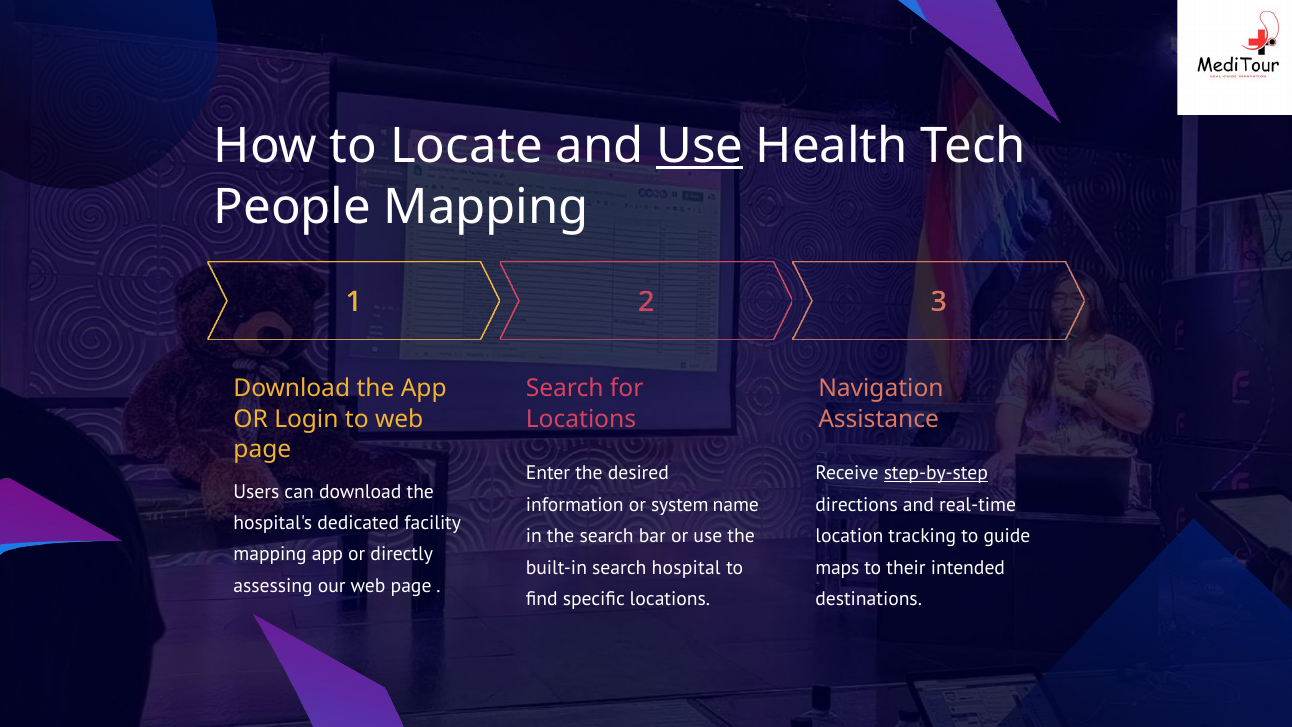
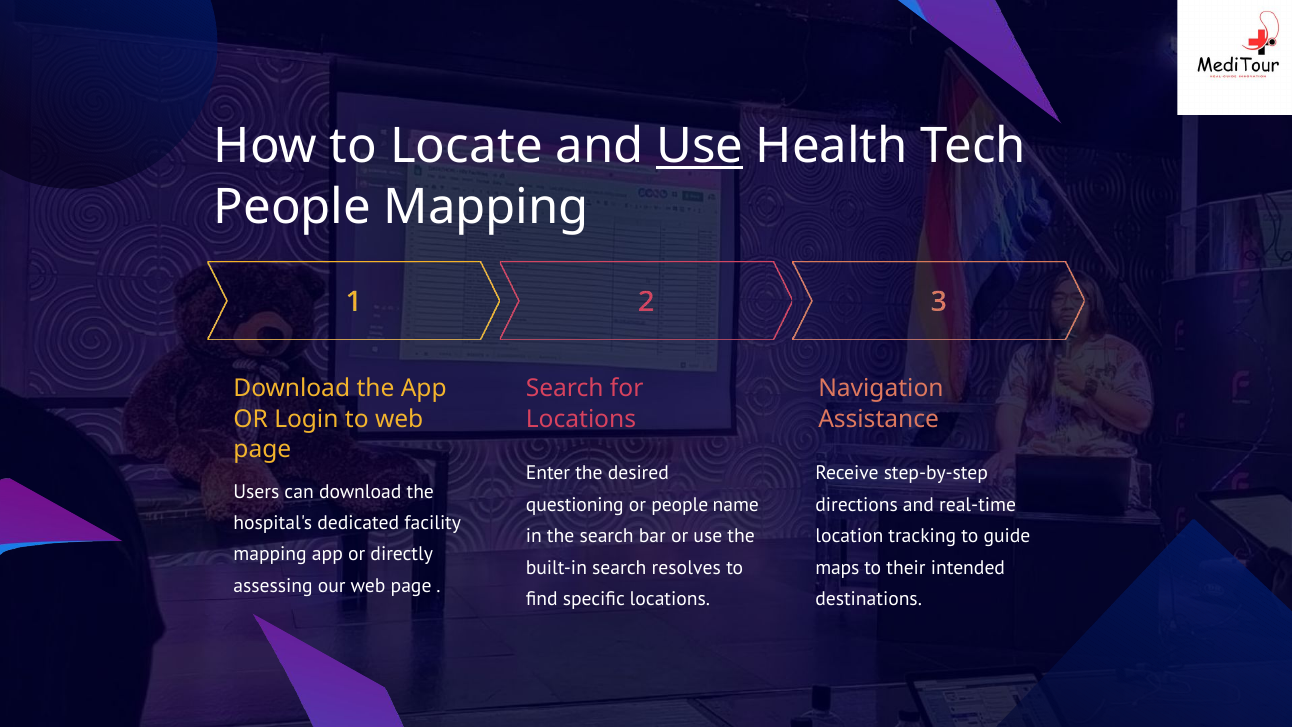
step-by-step underline: present -> none
information: information -> questioning
or system: system -> people
hospital: hospital -> resolves
